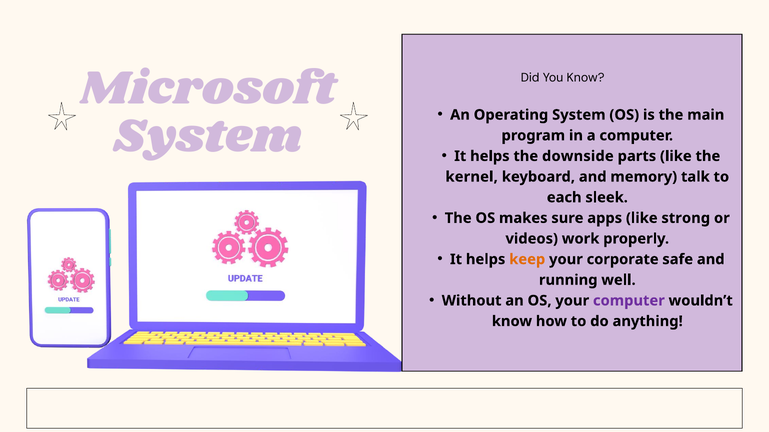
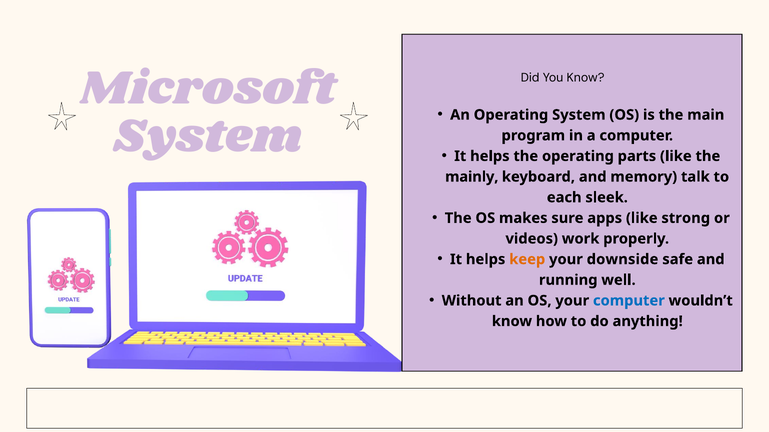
the downside: downside -> operating
kernel: kernel -> mainly
corporate: corporate -> downside
computer at (629, 301) colour: purple -> blue
